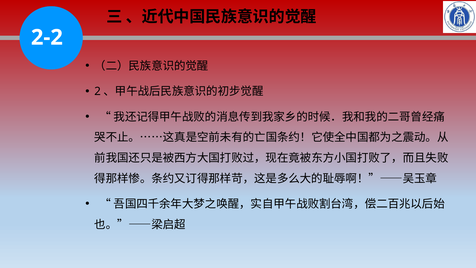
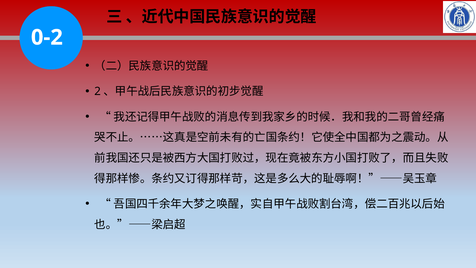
2-2: 2-2 -> 0-2
